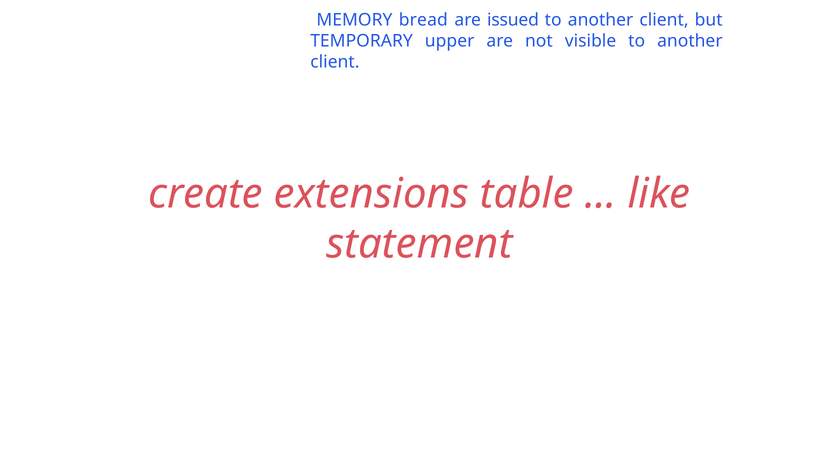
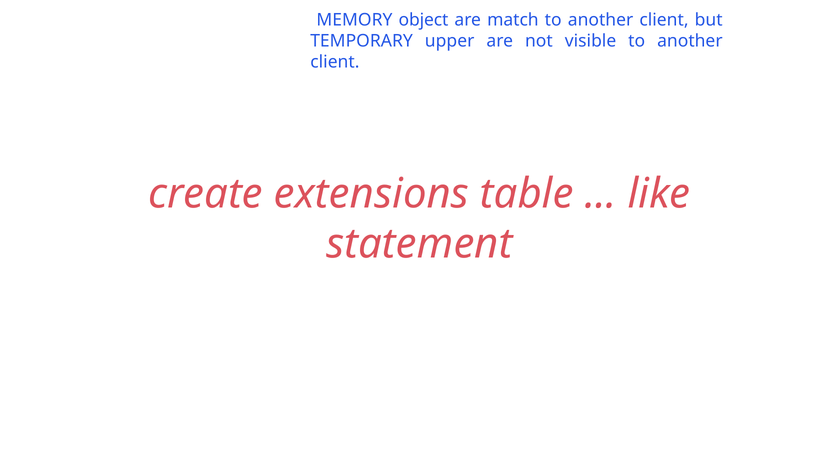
bread: bread -> object
issued: issued -> match
